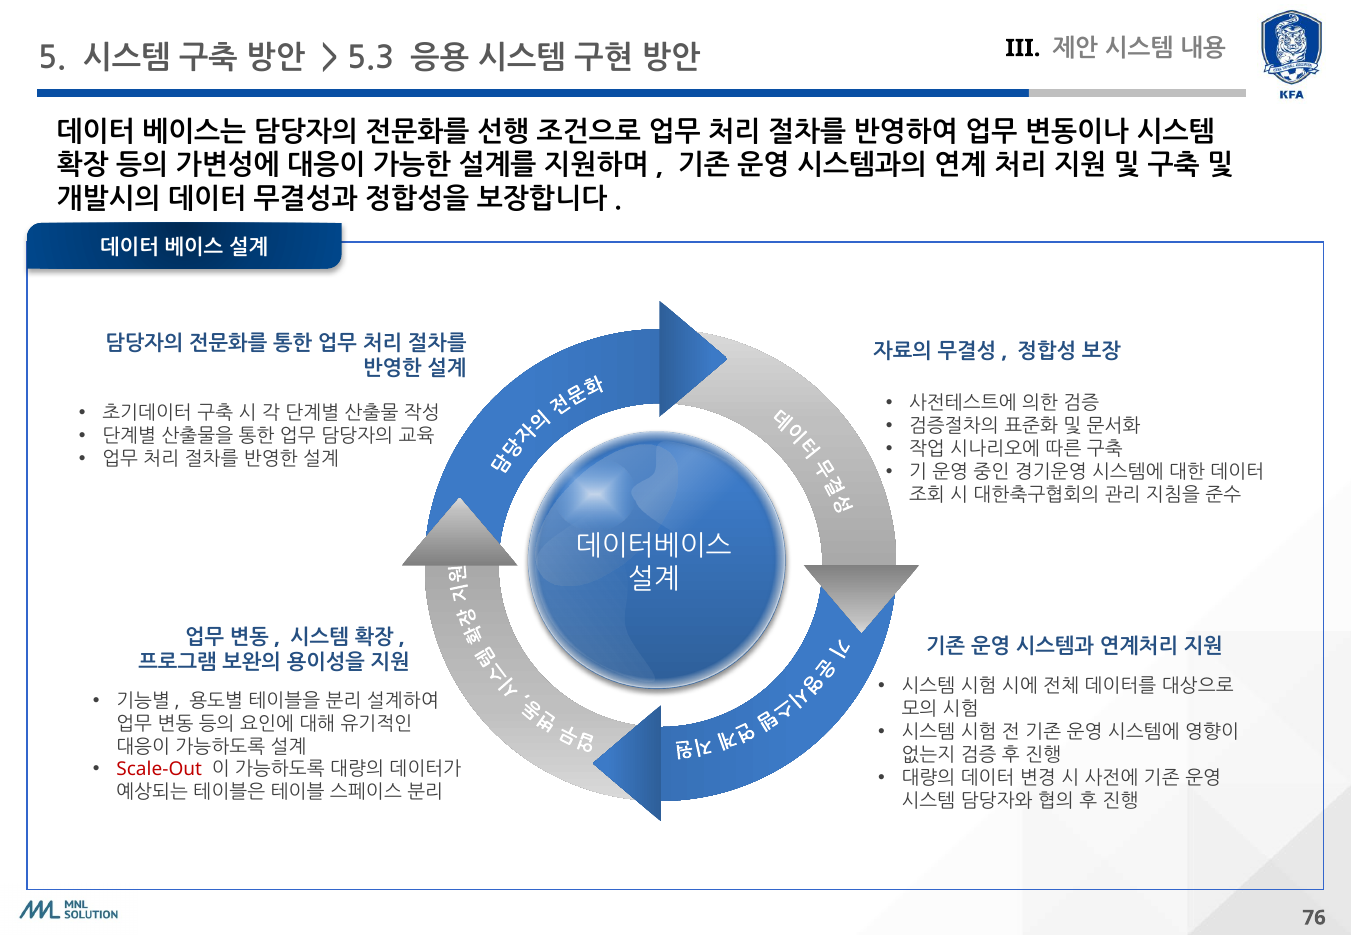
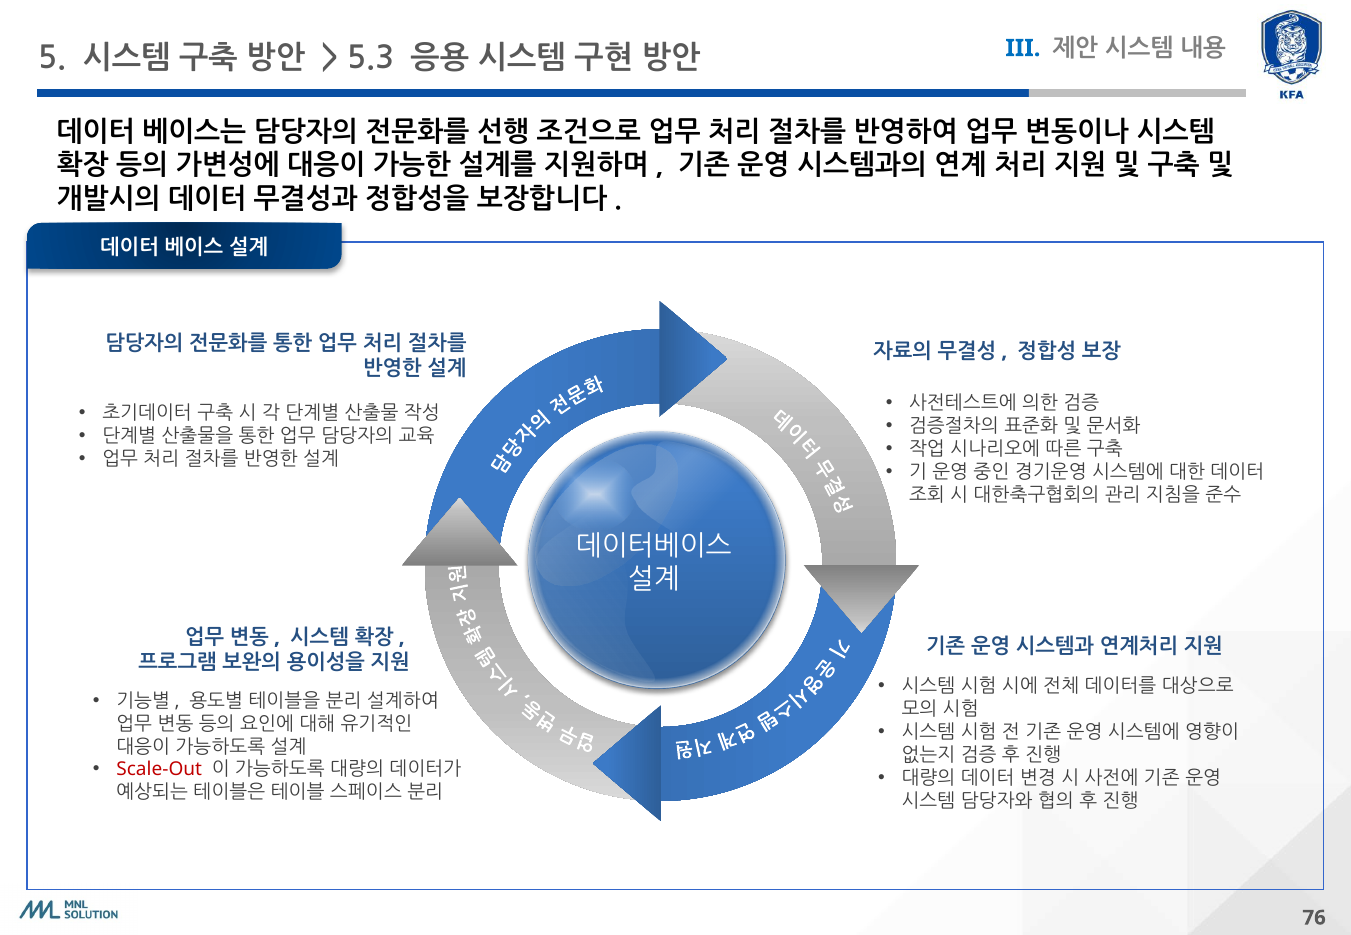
III colour: black -> blue
